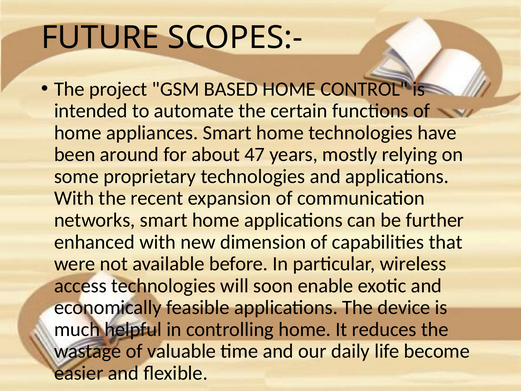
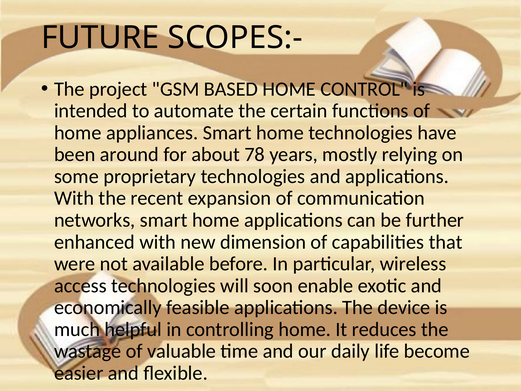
47: 47 -> 78
